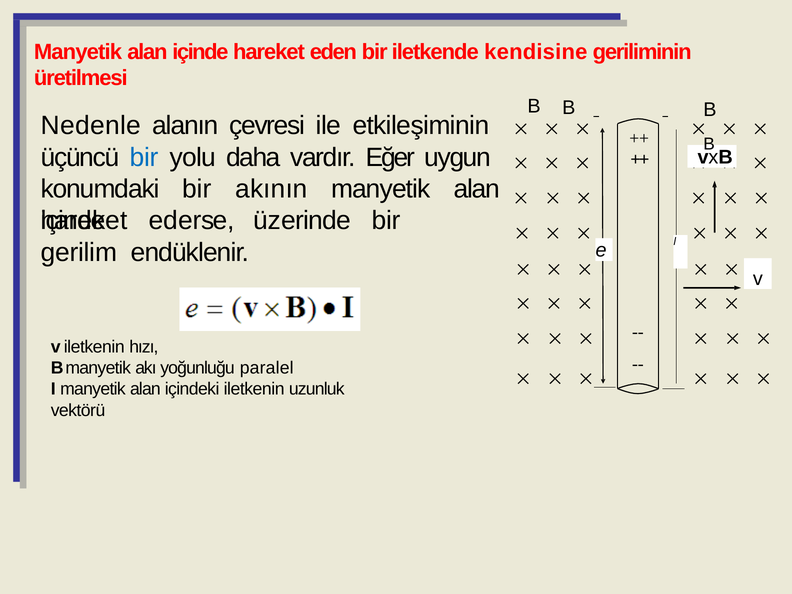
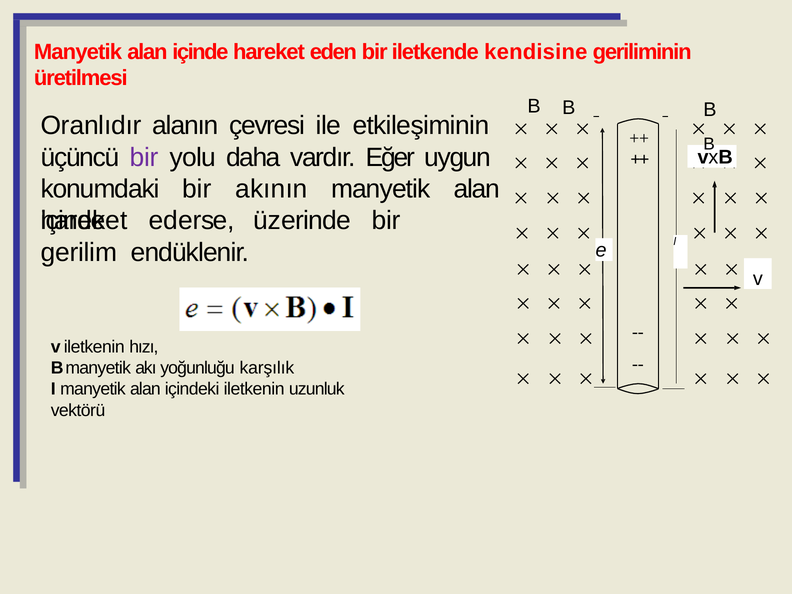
Nedenle: Nedenle -> Oranlıdır
bir at (144, 157) colour: blue -> purple
paralel: paralel -> karşılık
